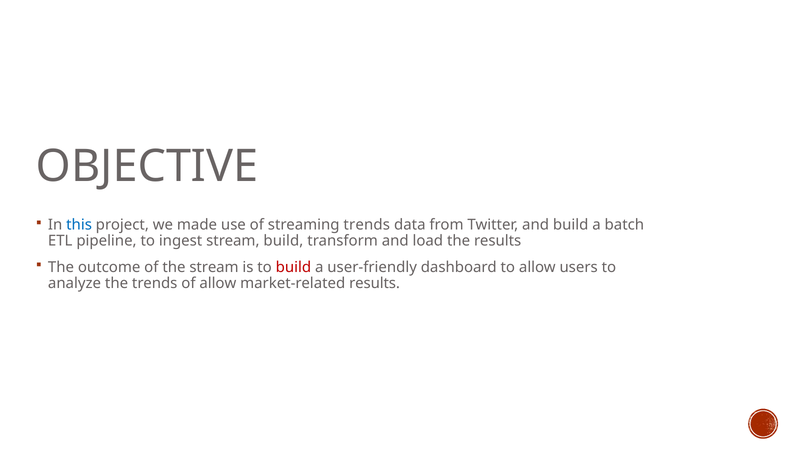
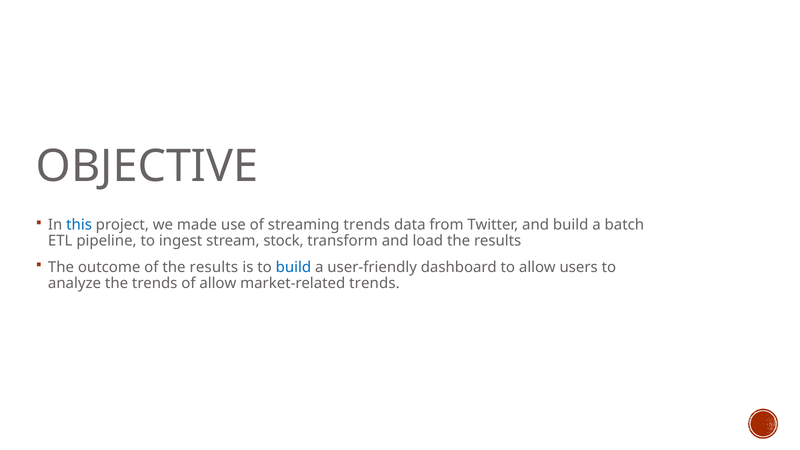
stream build: build -> stock
of the stream: stream -> results
build at (293, 267) colour: red -> blue
market-related results: results -> trends
